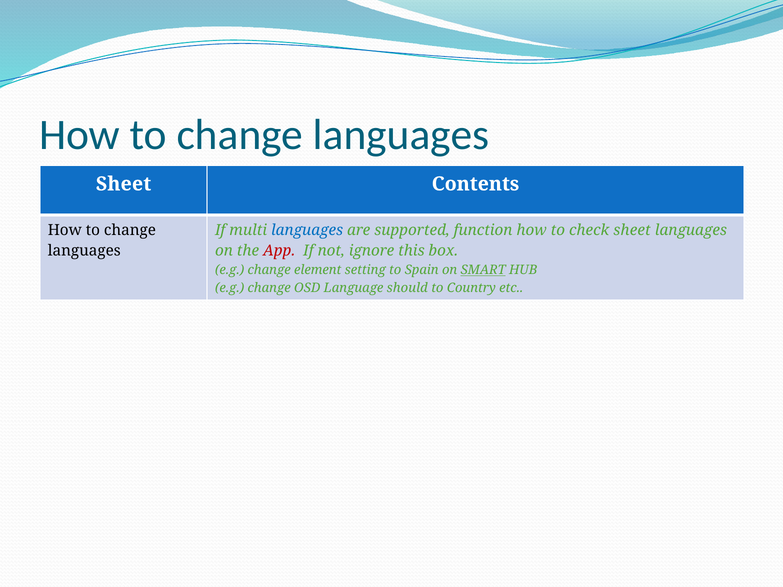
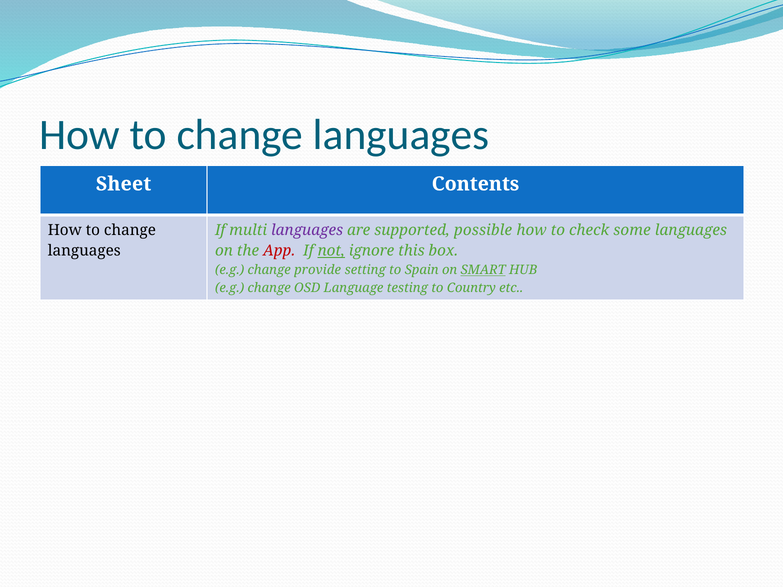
languages at (307, 230) colour: blue -> purple
function: function -> possible
check sheet: sheet -> some
not underline: none -> present
element: element -> provide
should: should -> testing
